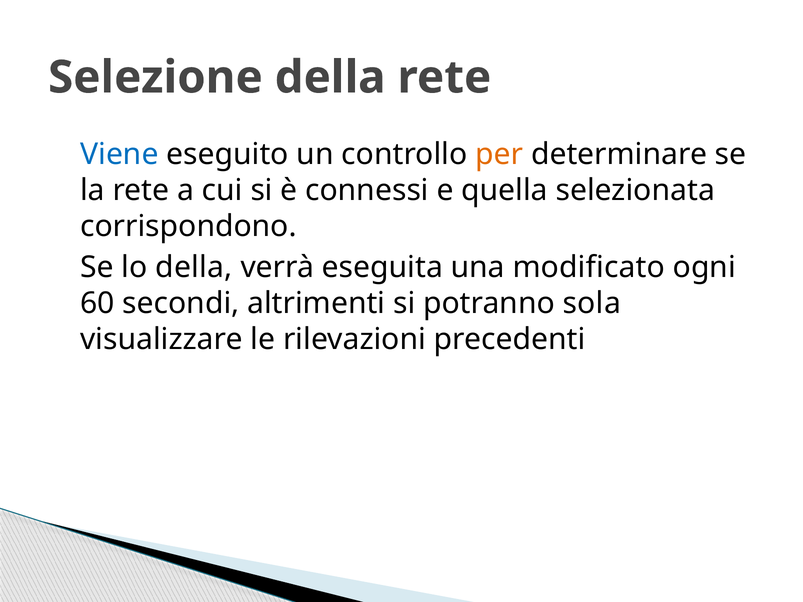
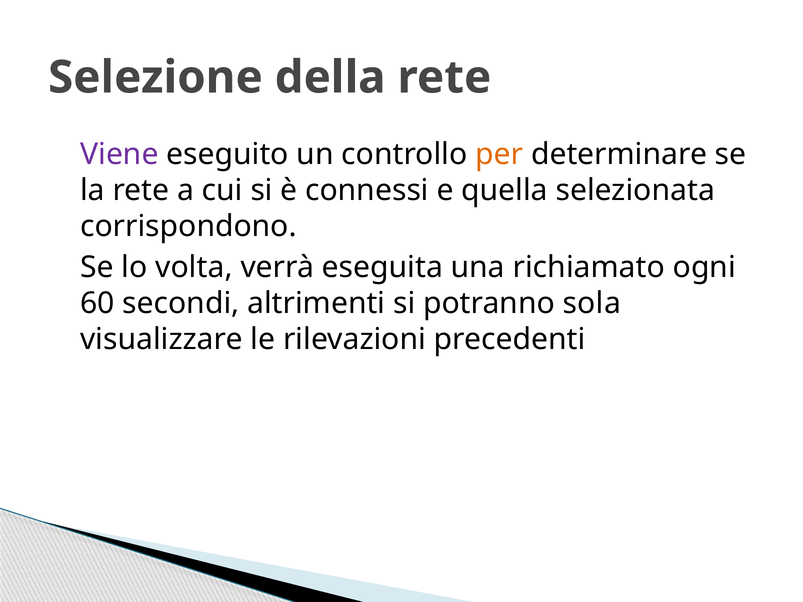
Viene colour: blue -> purple
lo della: della -> volta
modificato: modificato -> richiamato
